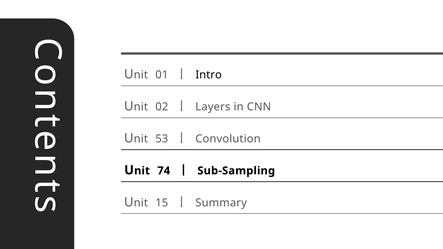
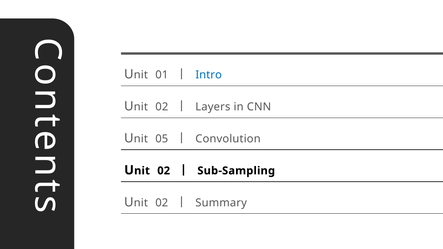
Intro colour: black -> blue
53: 53 -> 05
Unit 74: 74 -> 02
15 at (162, 203): 15 -> 02
